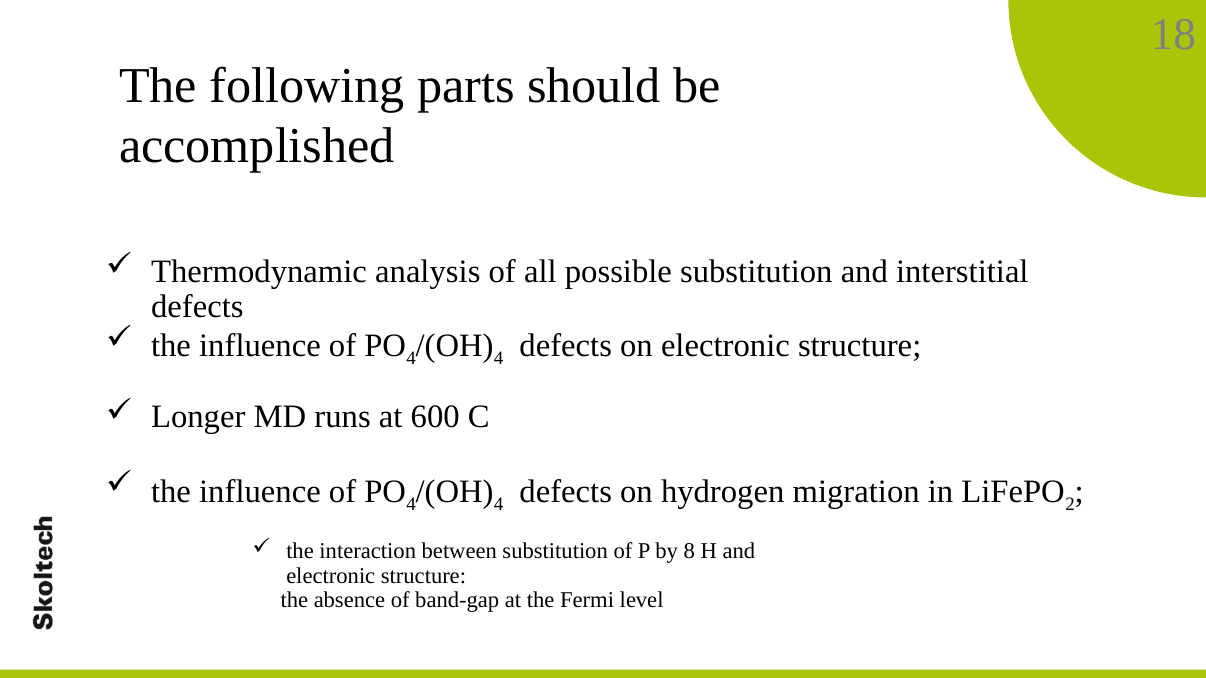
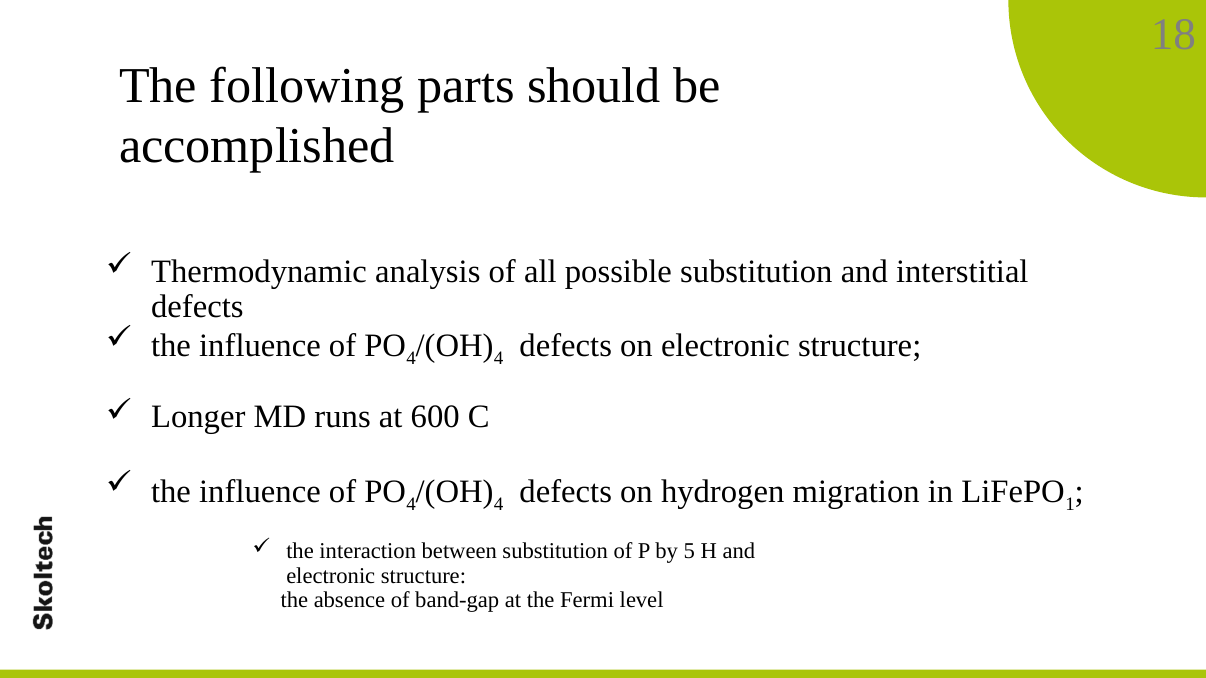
2: 2 -> 1
8: 8 -> 5
